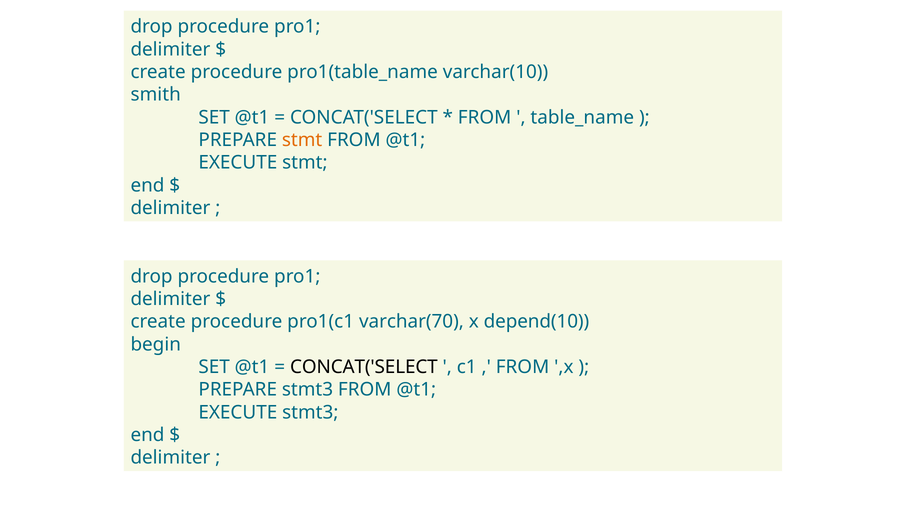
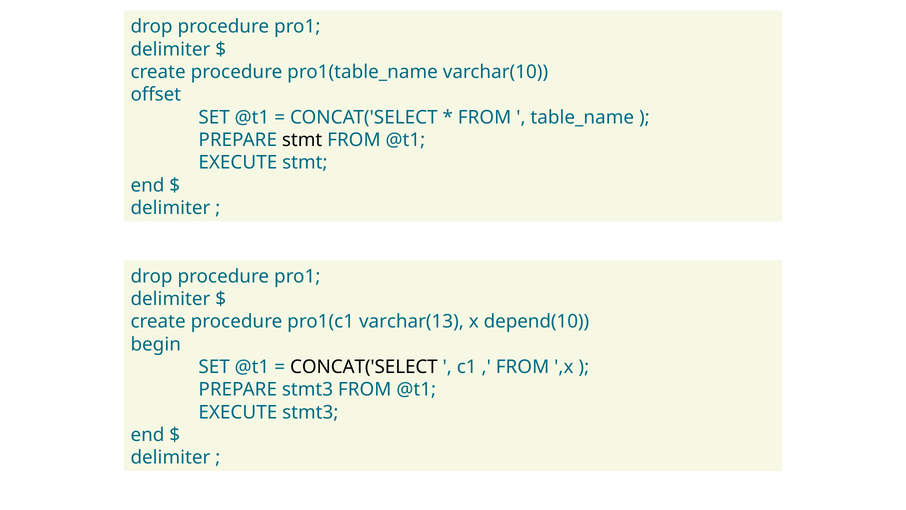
smith: smith -> offset
stmt at (302, 140) colour: orange -> black
varchar(70: varchar(70 -> varchar(13
